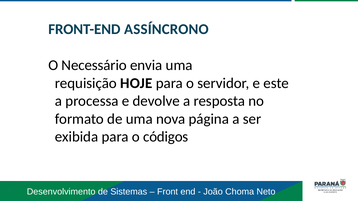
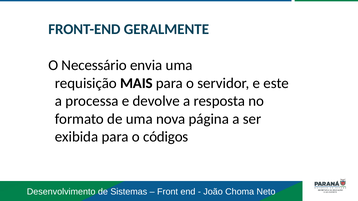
ASSÍNCRONO: ASSÍNCRONO -> GERALMENTE
HOJE: HOJE -> MAIS
